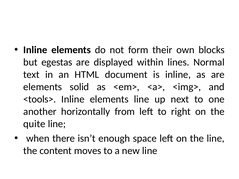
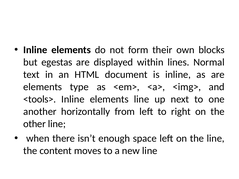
solid: solid -> type
quite: quite -> other
